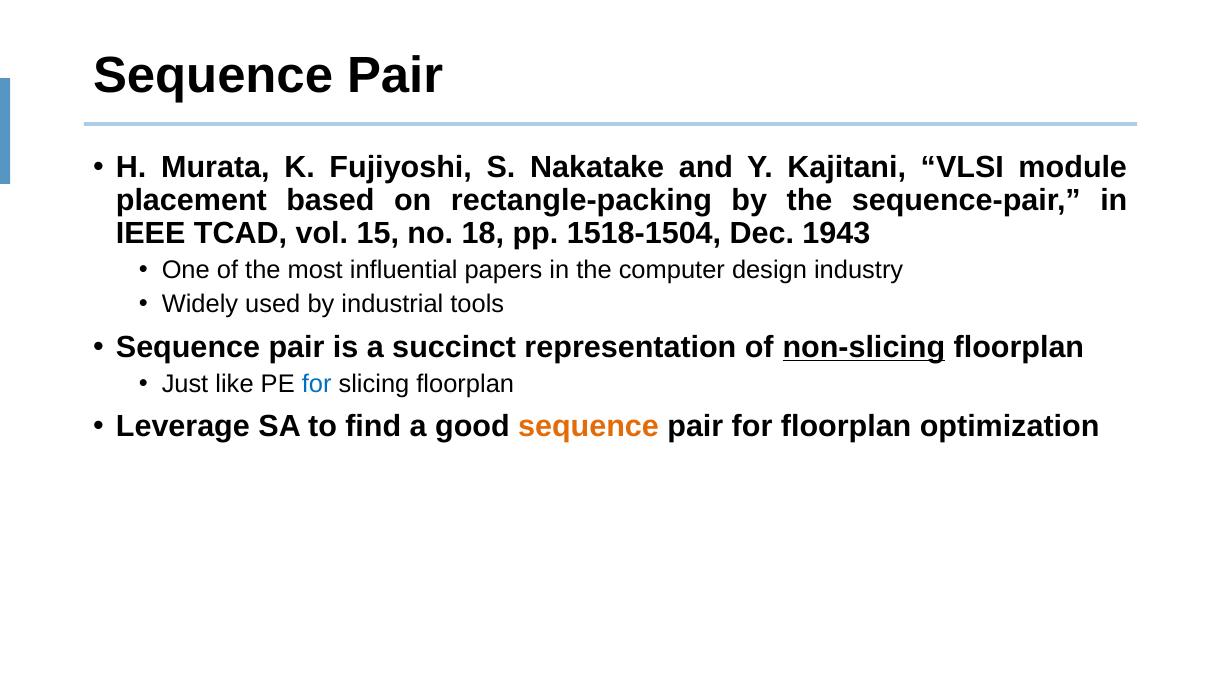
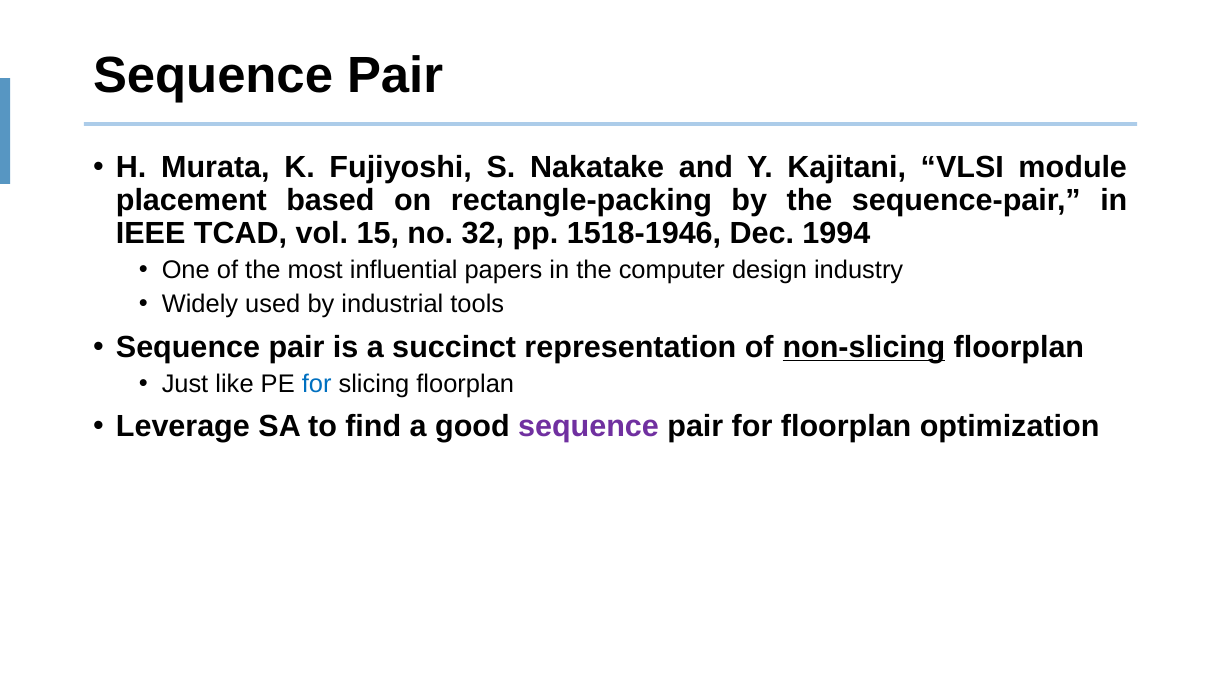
18: 18 -> 32
1518-1504: 1518-1504 -> 1518-1946
1943: 1943 -> 1994
sequence at (589, 427) colour: orange -> purple
